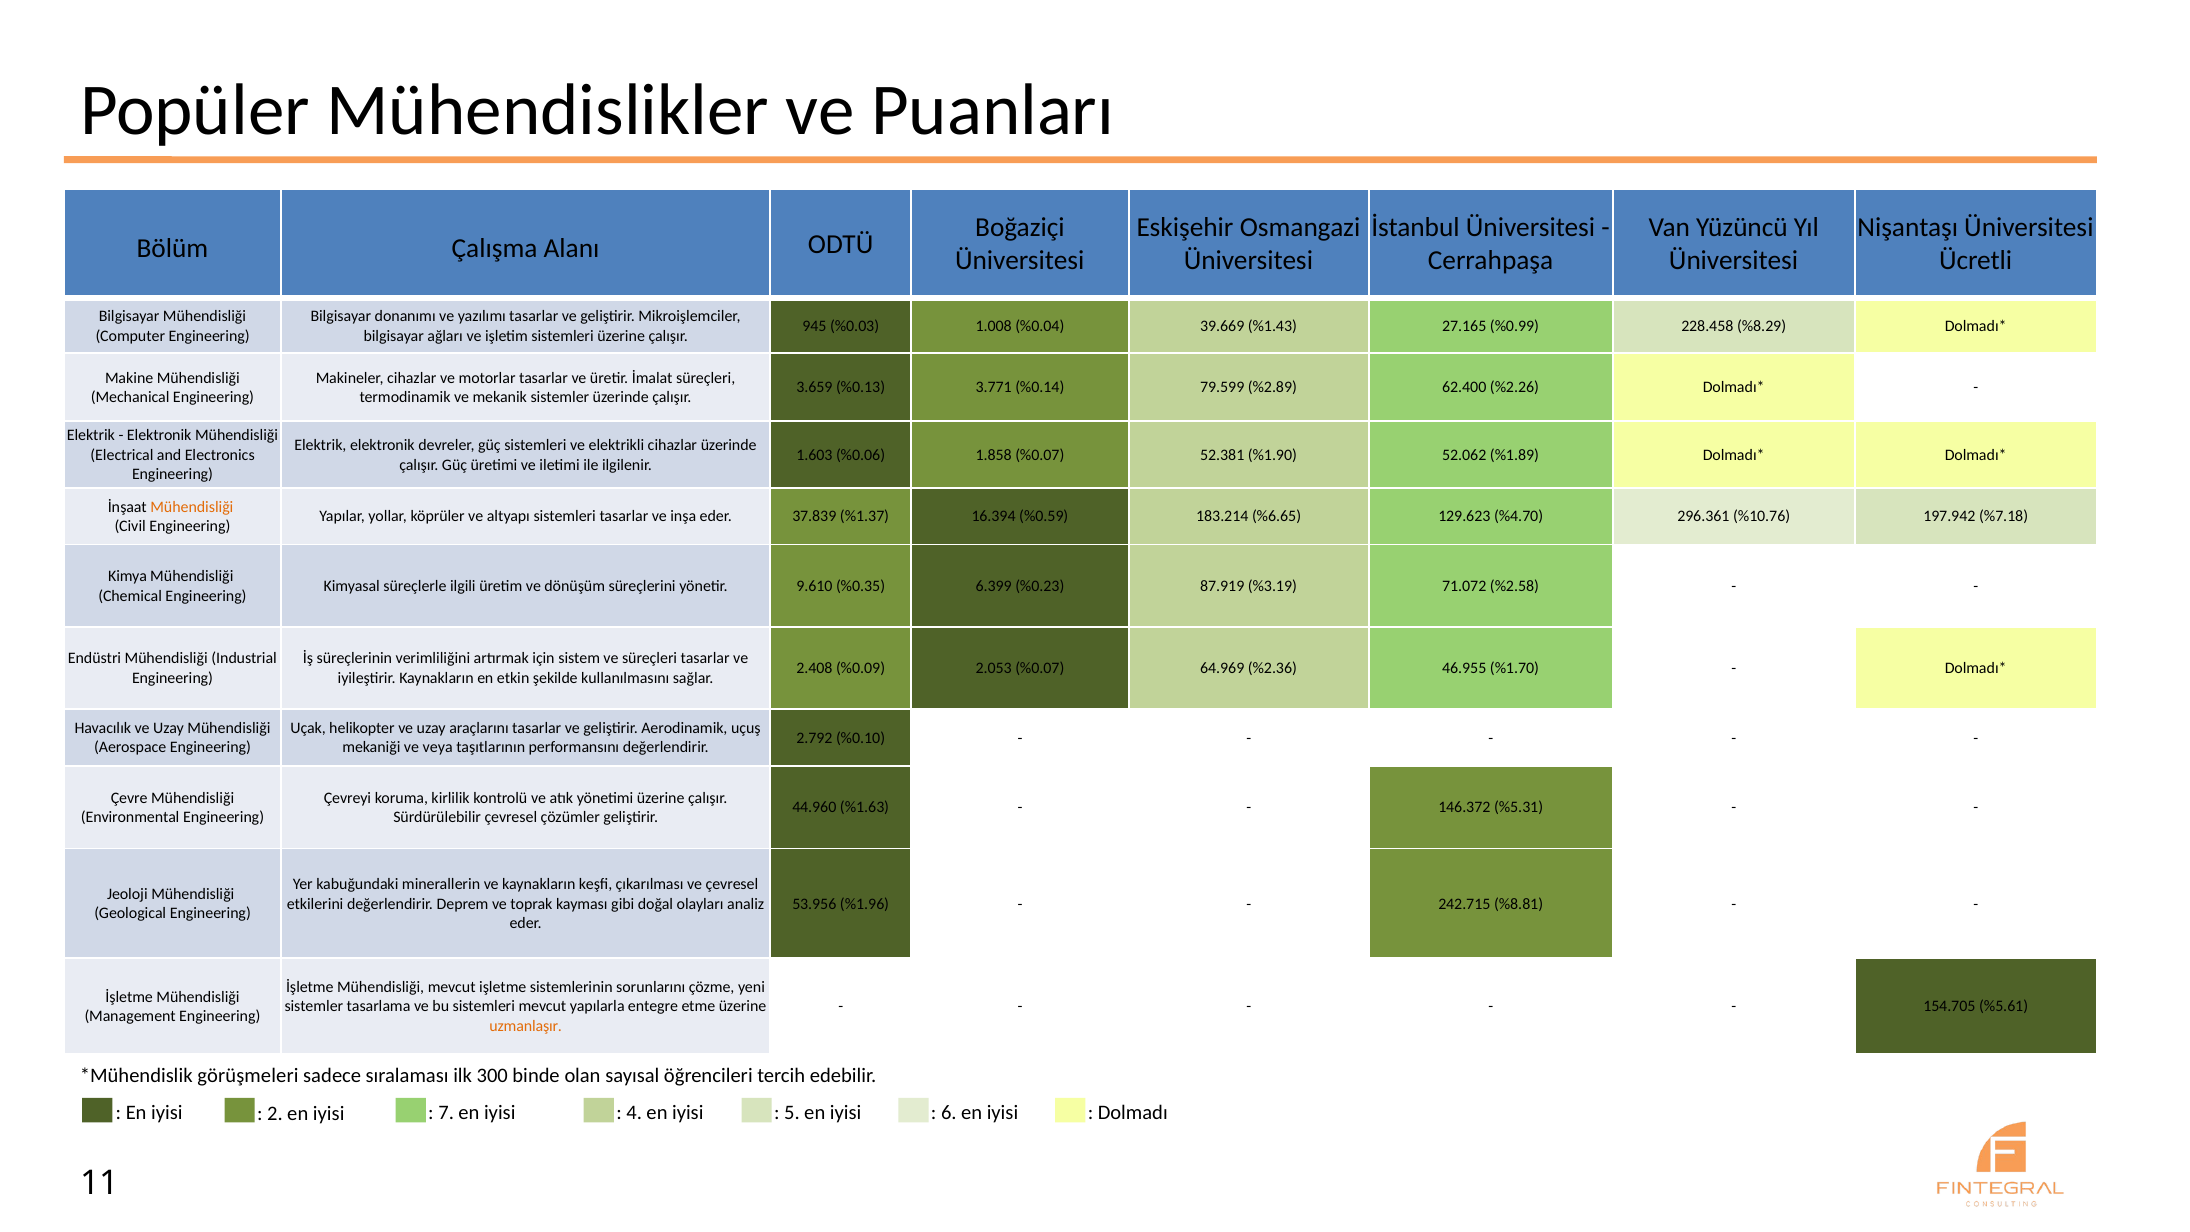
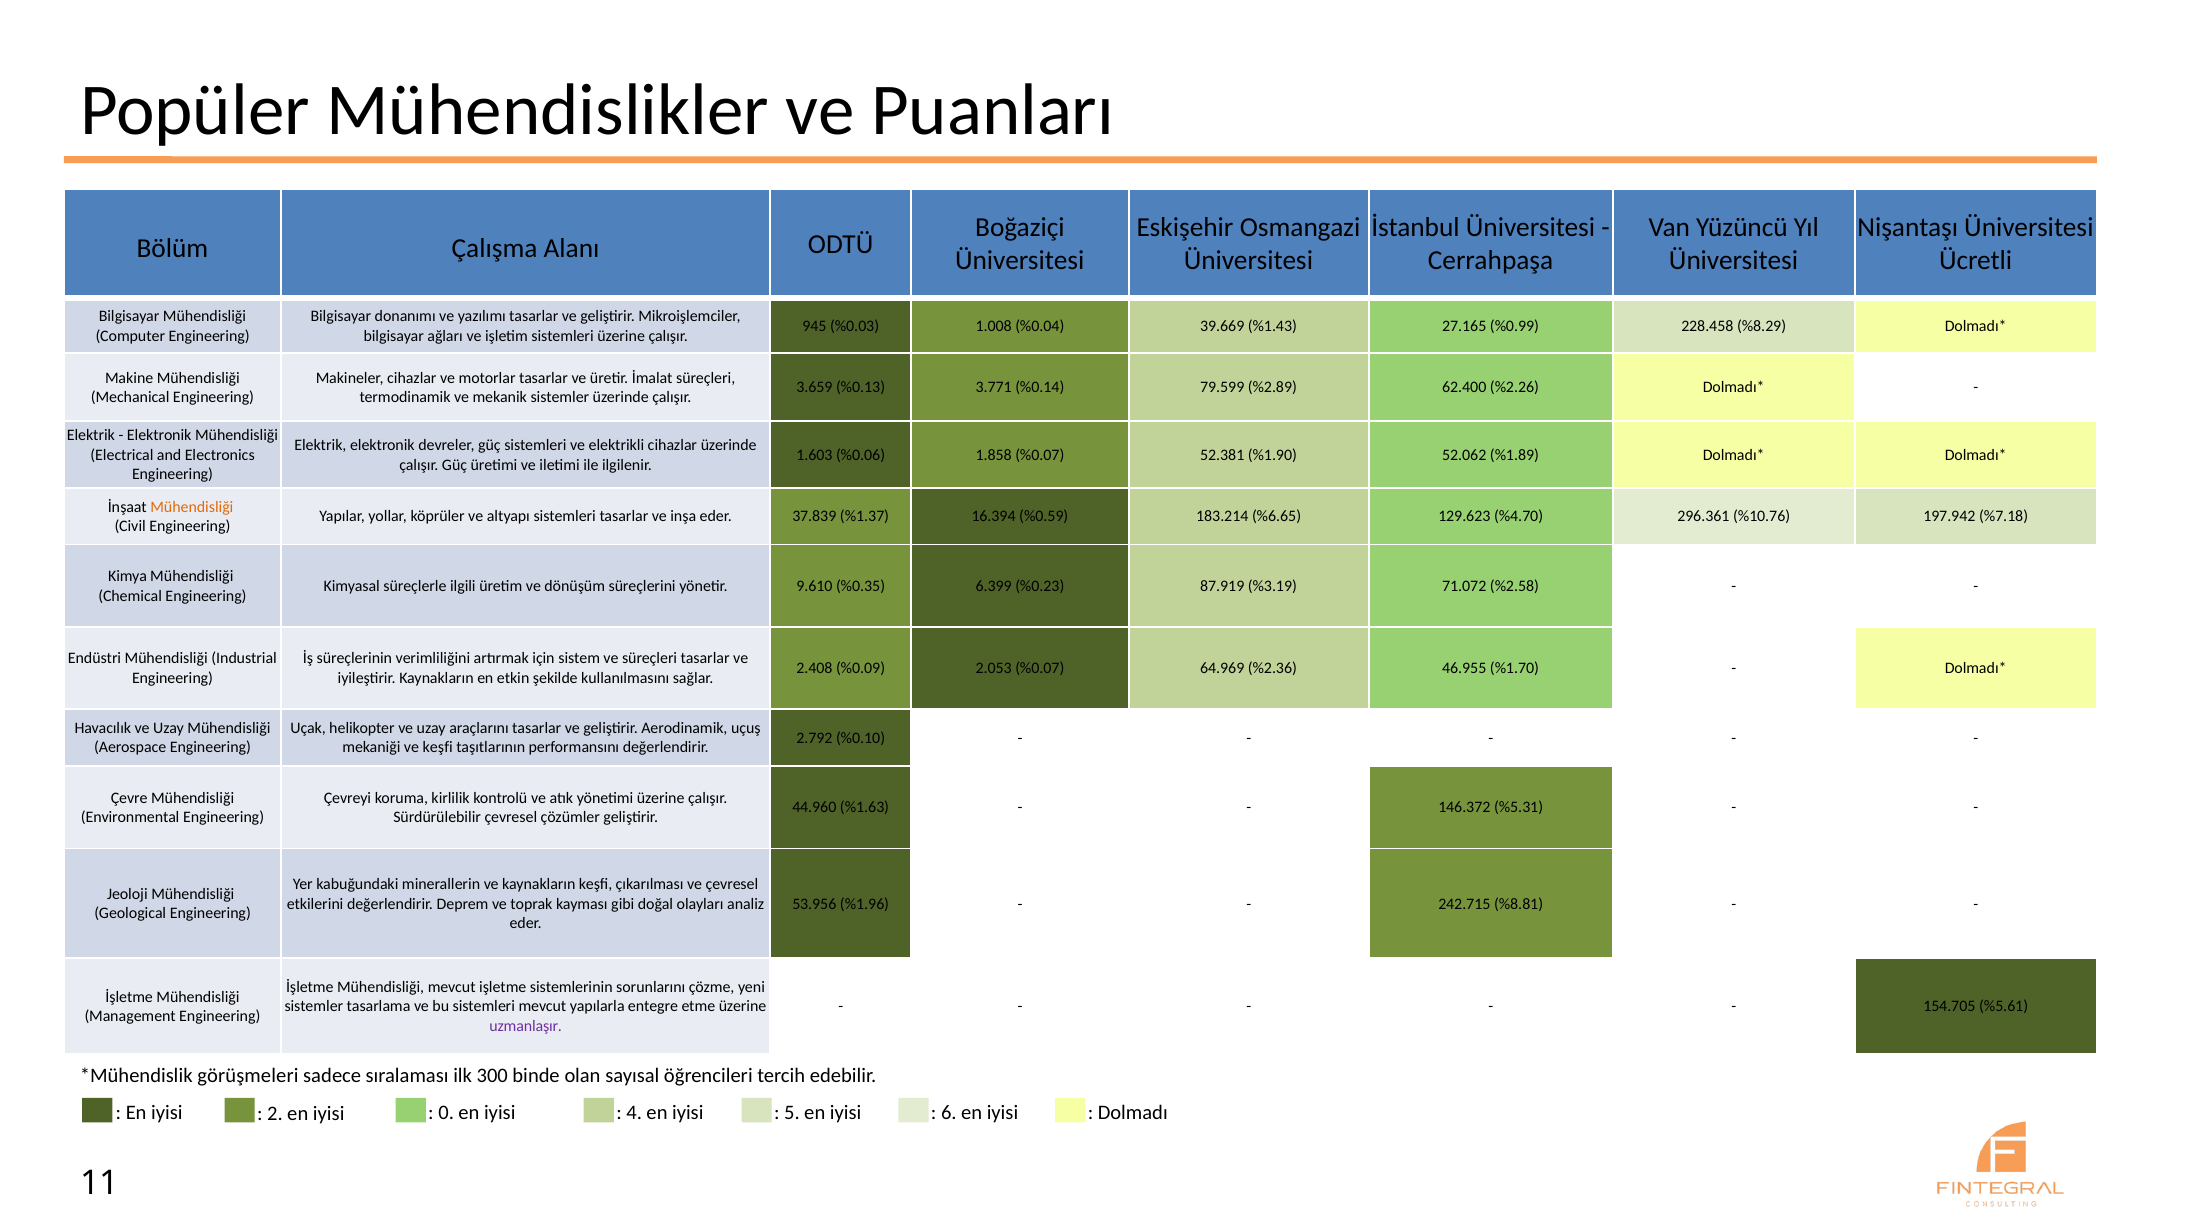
ve veya: veya -> keşfi
uzmanlaşır colour: orange -> purple
7: 7 -> 0
